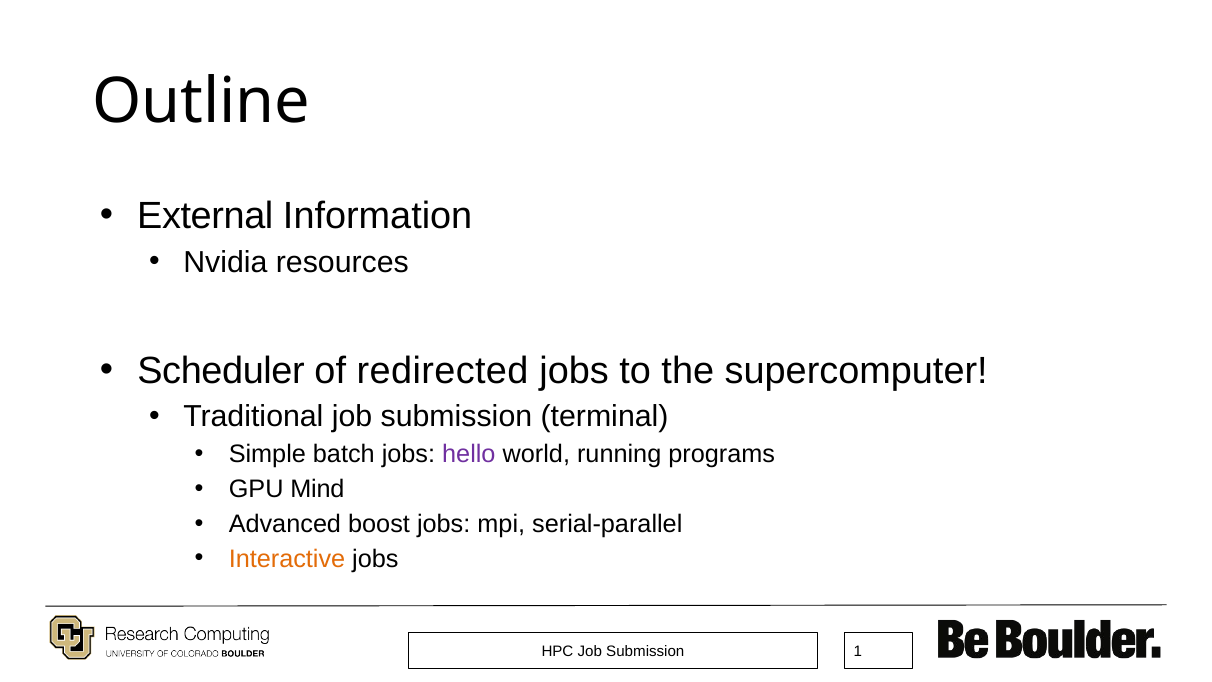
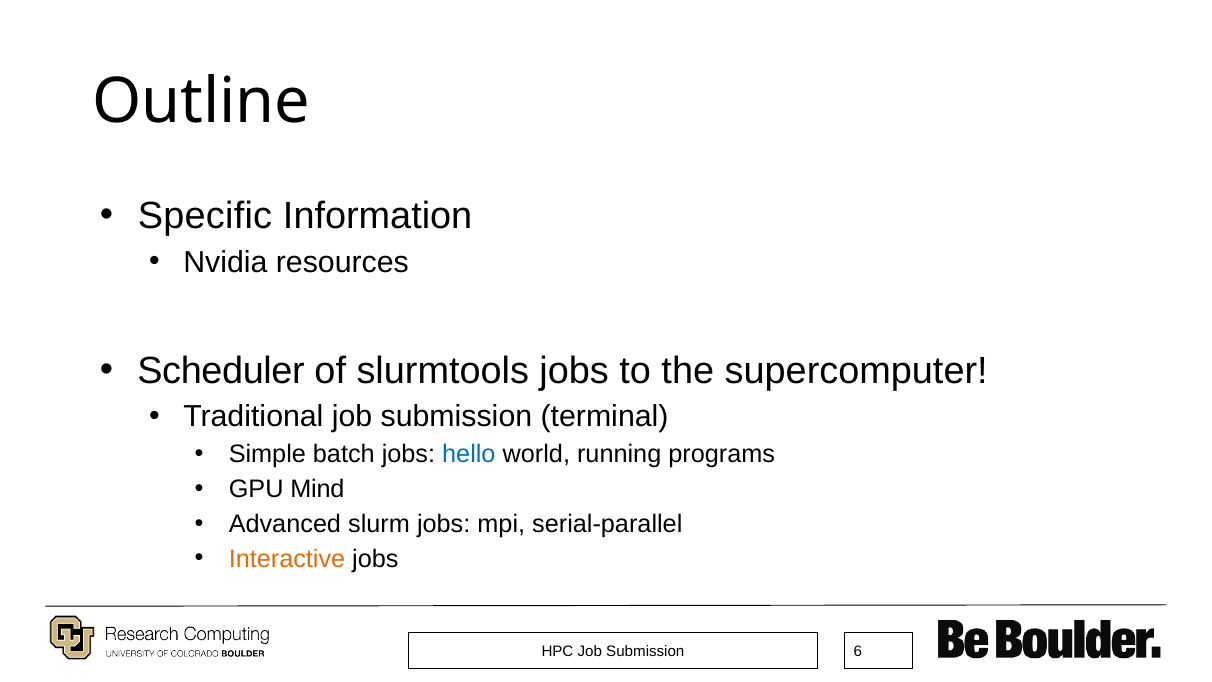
External: External -> Specific
redirected: redirected -> slurmtools
hello colour: purple -> blue
boost: boost -> slurm
1: 1 -> 6
